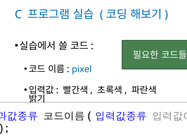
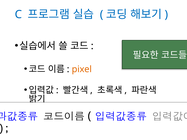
pixel colour: blue -> orange
